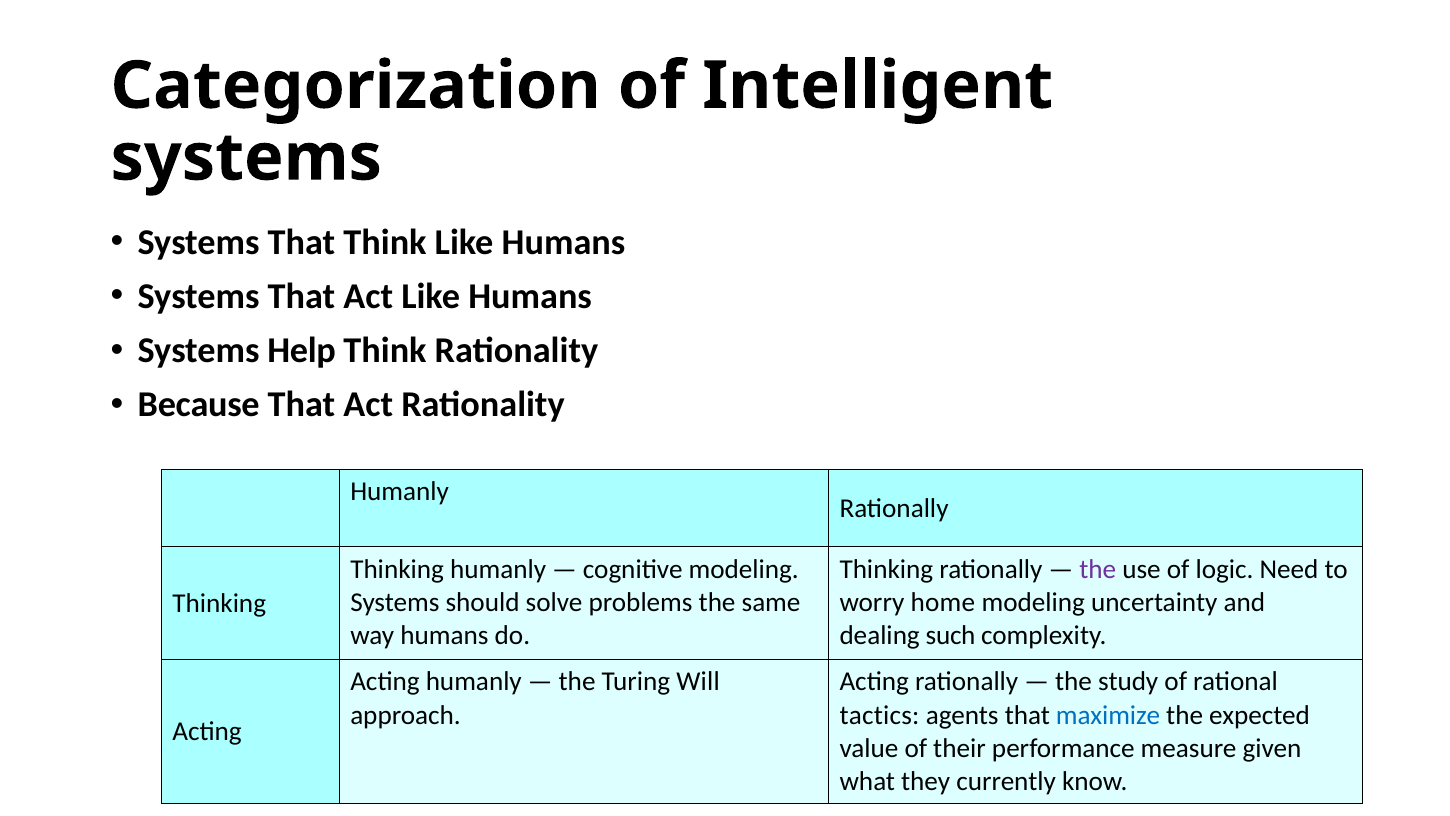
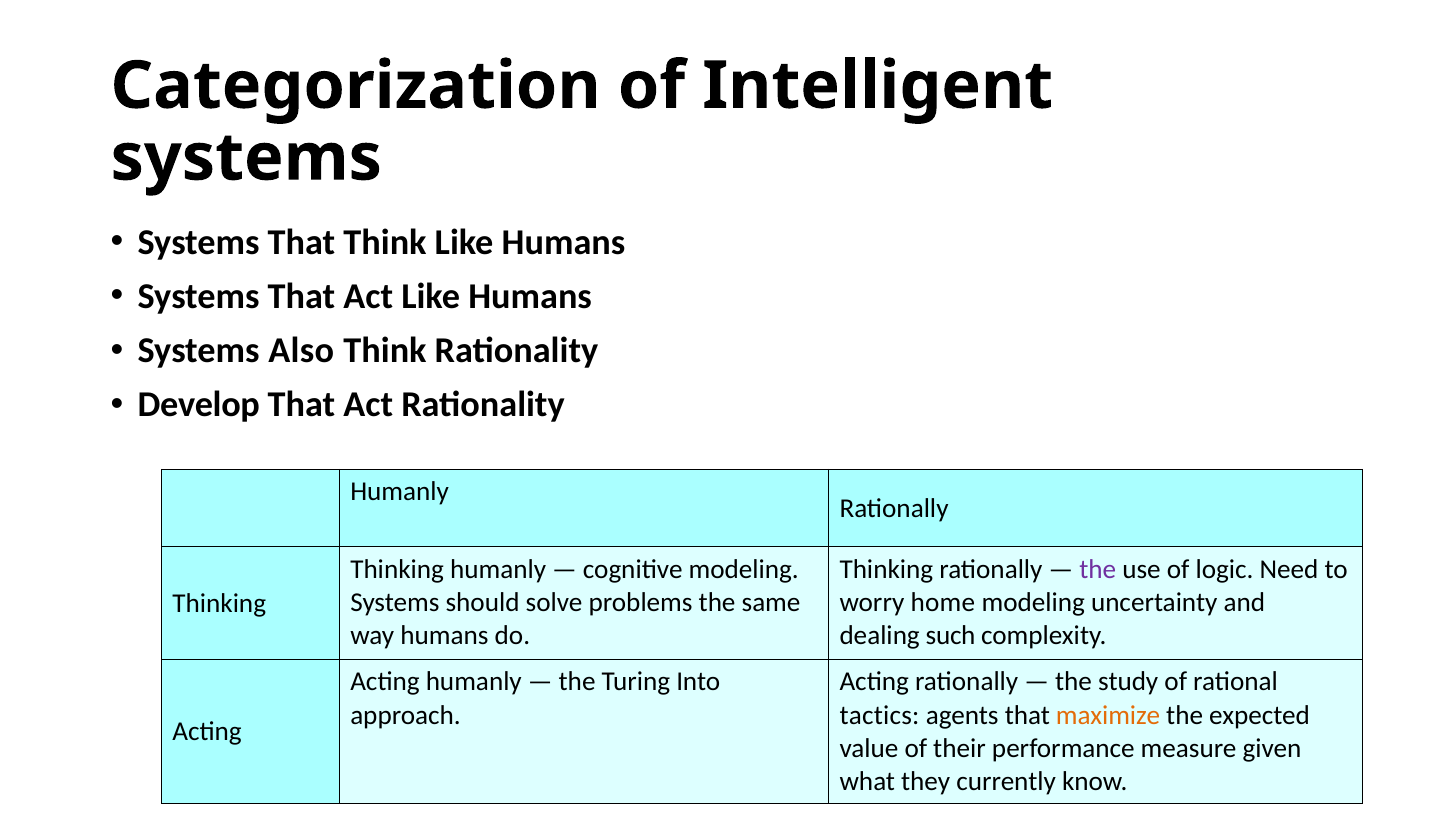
Help: Help -> Also
Because: Because -> Develop
Will: Will -> Into
maximize colour: blue -> orange
